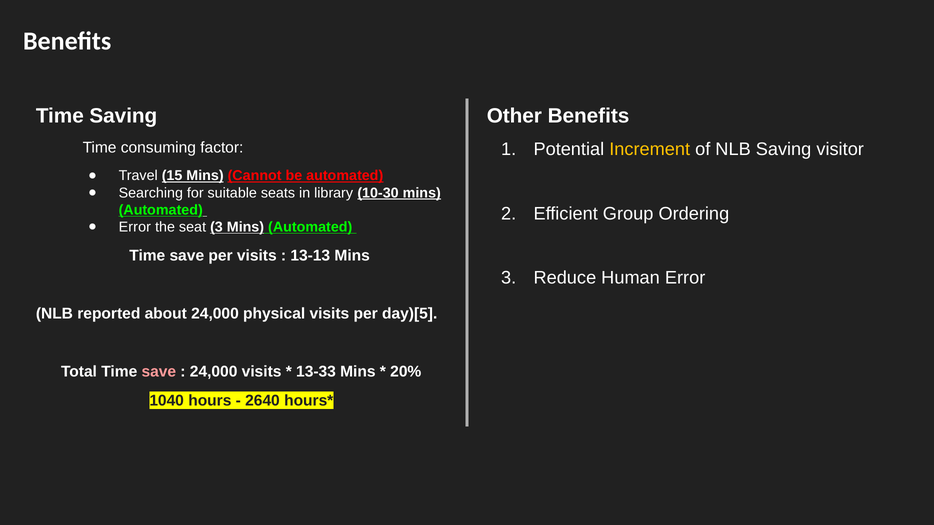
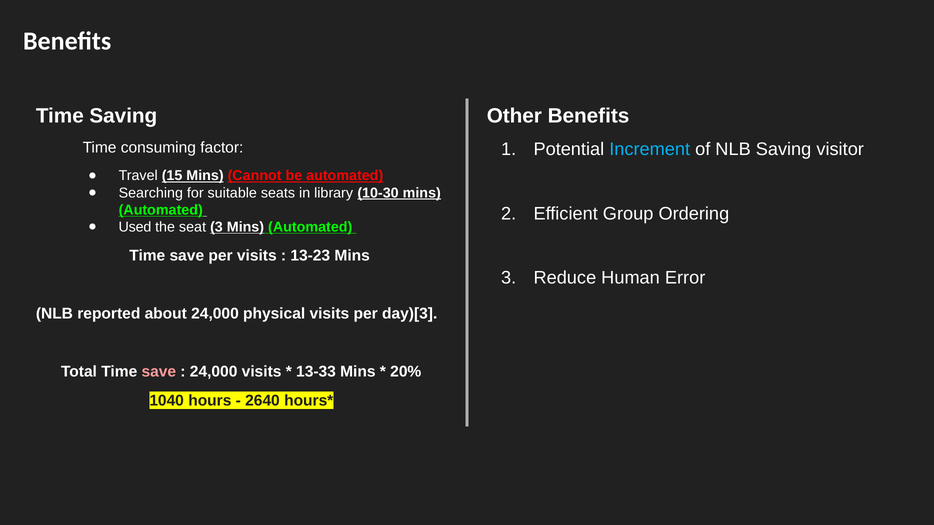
Increment colour: yellow -> light blue
Error at (135, 227): Error -> Used
13-13: 13-13 -> 13-23
day)[5: day)[5 -> day)[3
